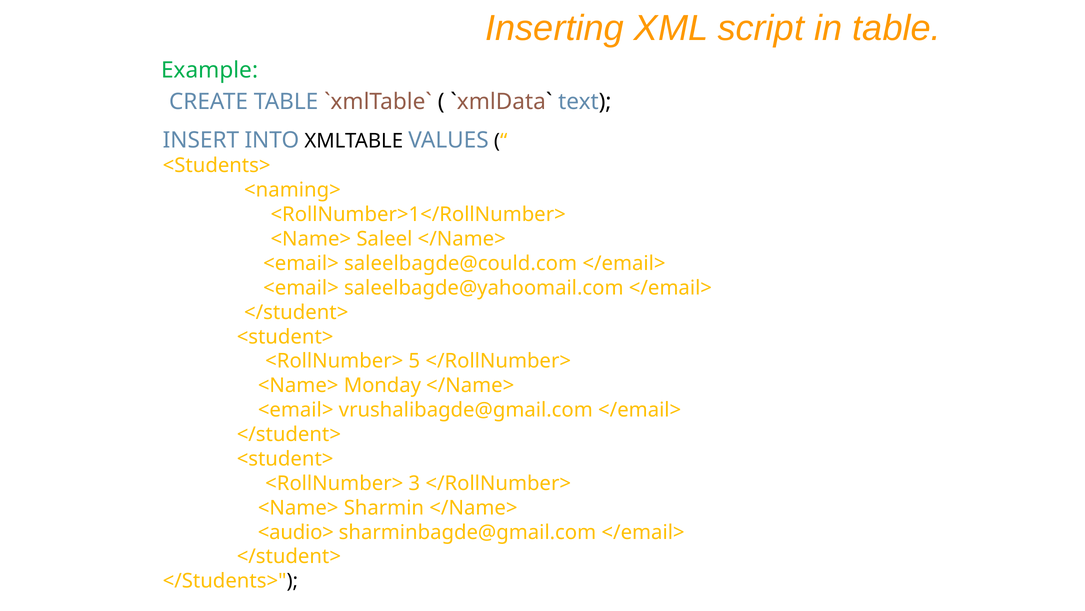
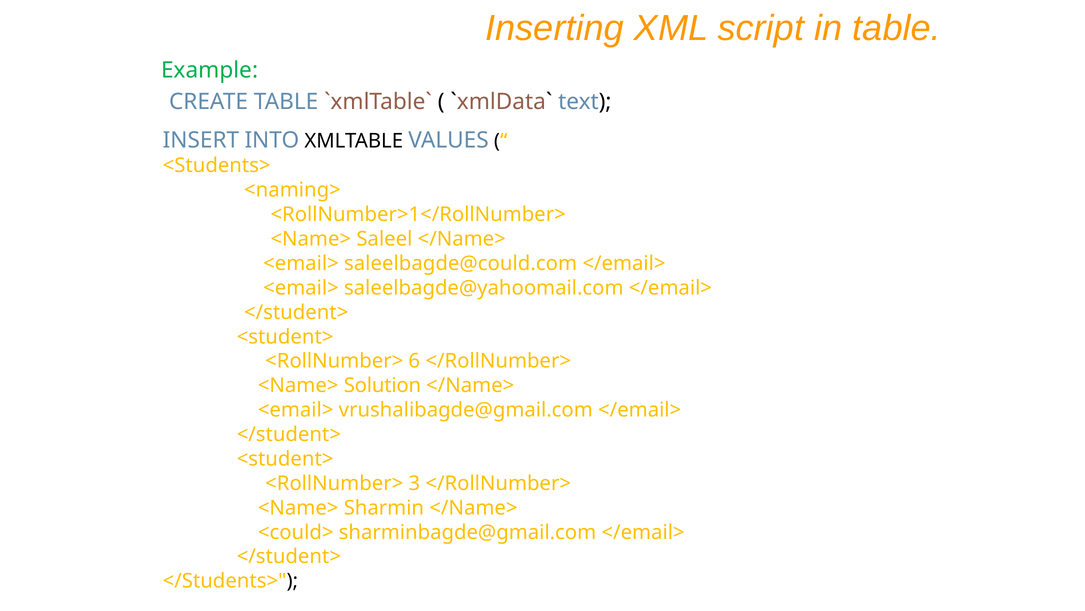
5: 5 -> 6
Monday: Monday -> Solution
<audio>: <audio> -> <could>
